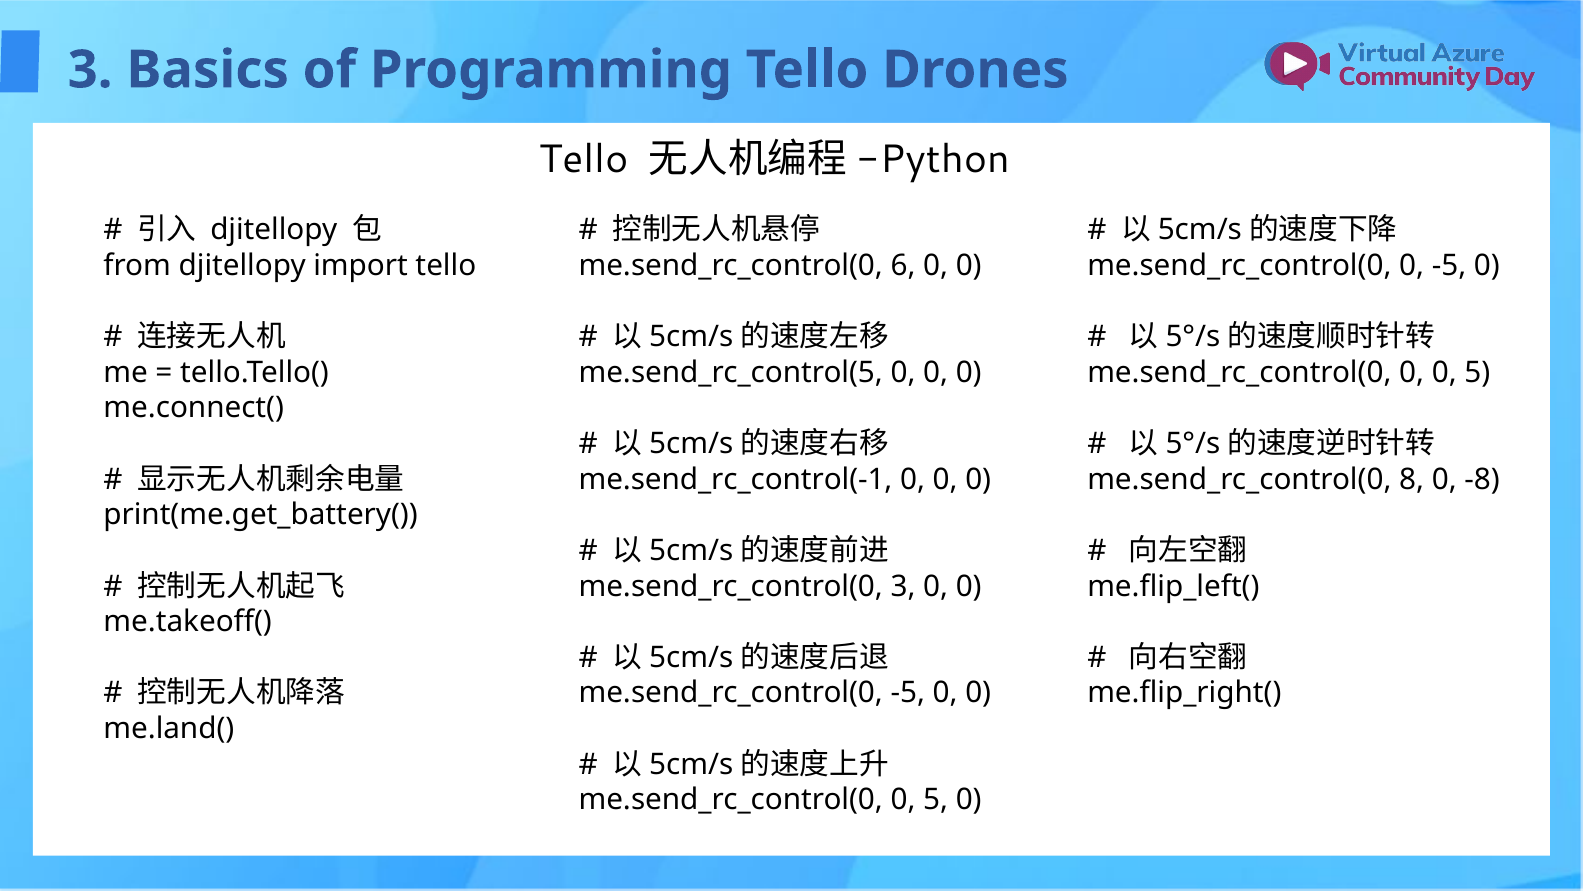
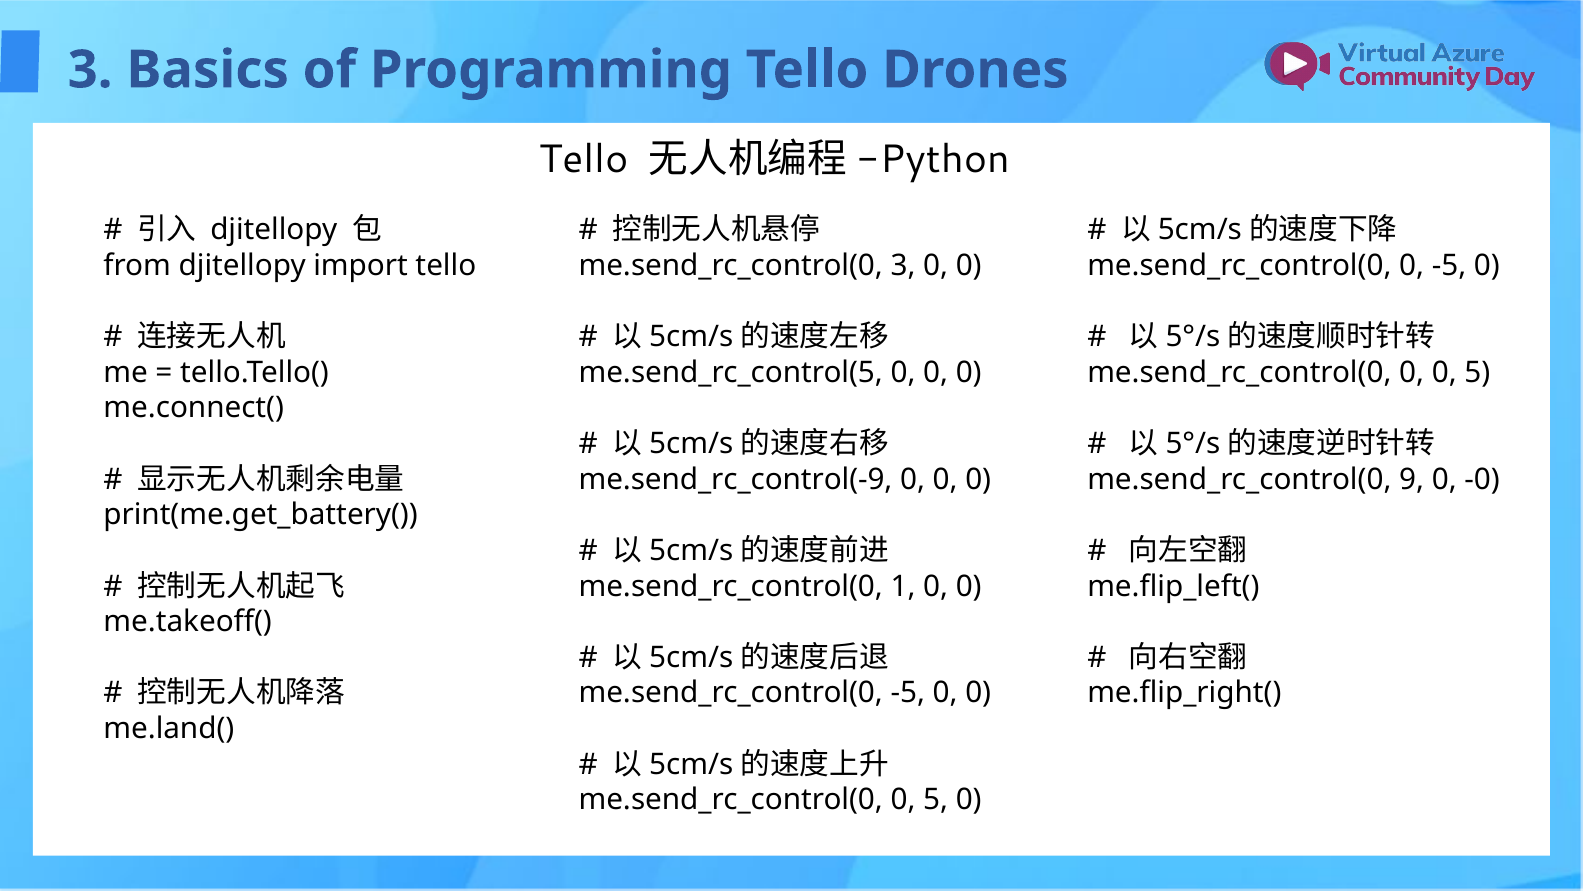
me.send_rc_control(0 6: 6 -> 3
me.send_rc_control(-1: me.send_rc_control(-1 -> me.send_rc_control(-9
8: 8 -> 9
-8: -8 -> -0
me.send_rc_control(0 3: 3 -> 1
